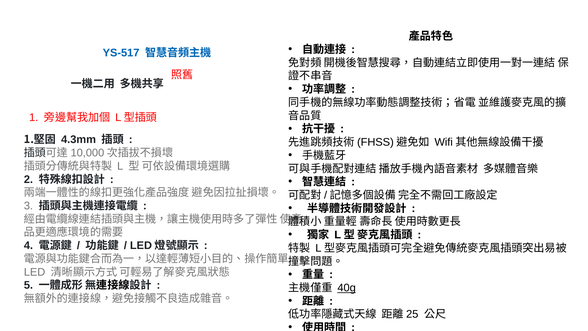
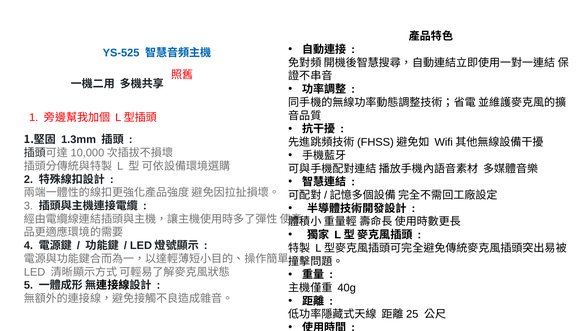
YS-517: YS-517 -> YS-525
4.3mm: 4.3mm -> 1.3mm
40g underline: present -> none
